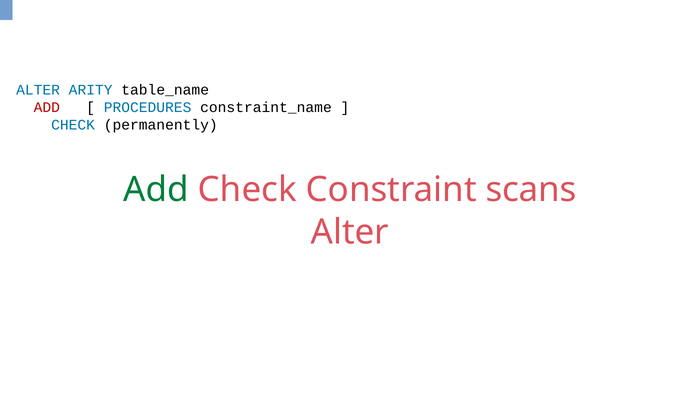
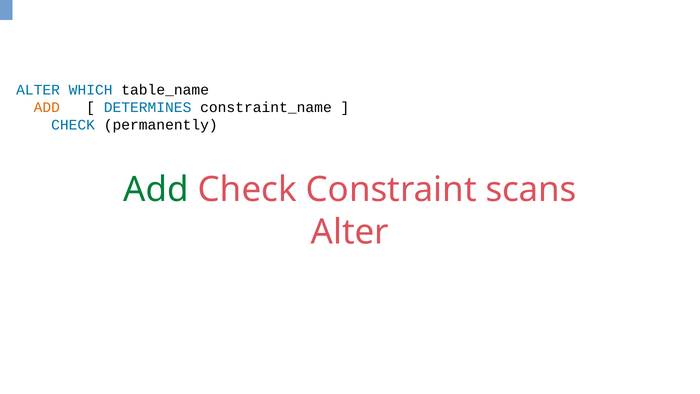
ARITY: ARITY -> WHICH
ADD at (47, 108) colour: red -> orange
PROCEDURES: PROCEDURES -> DETERMINES
